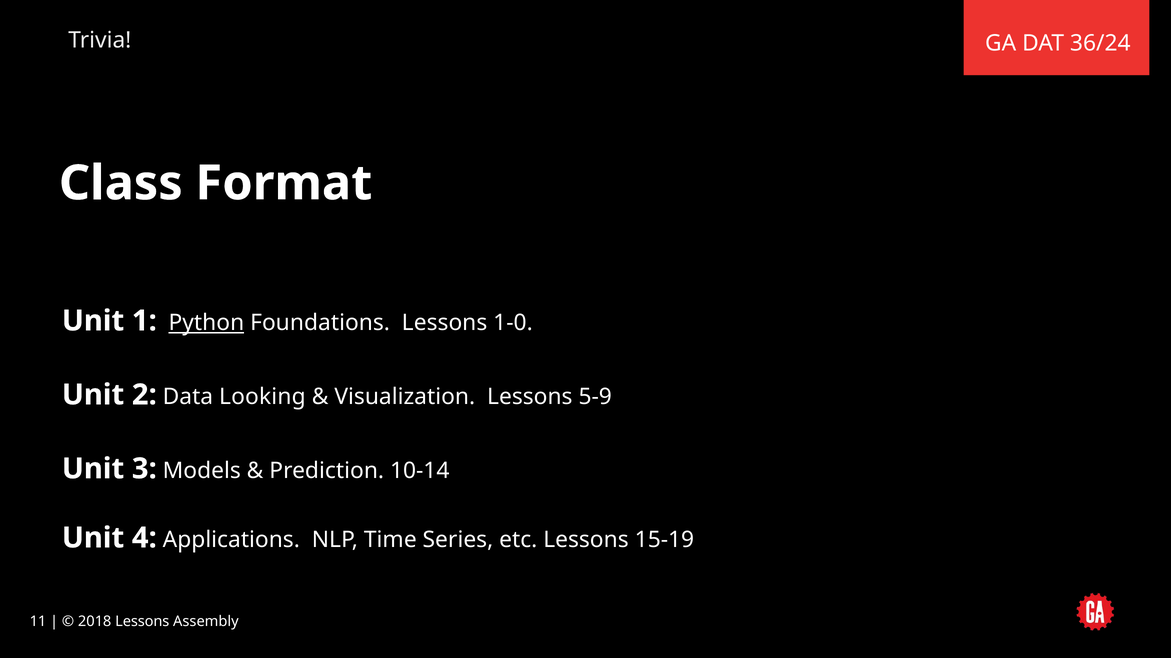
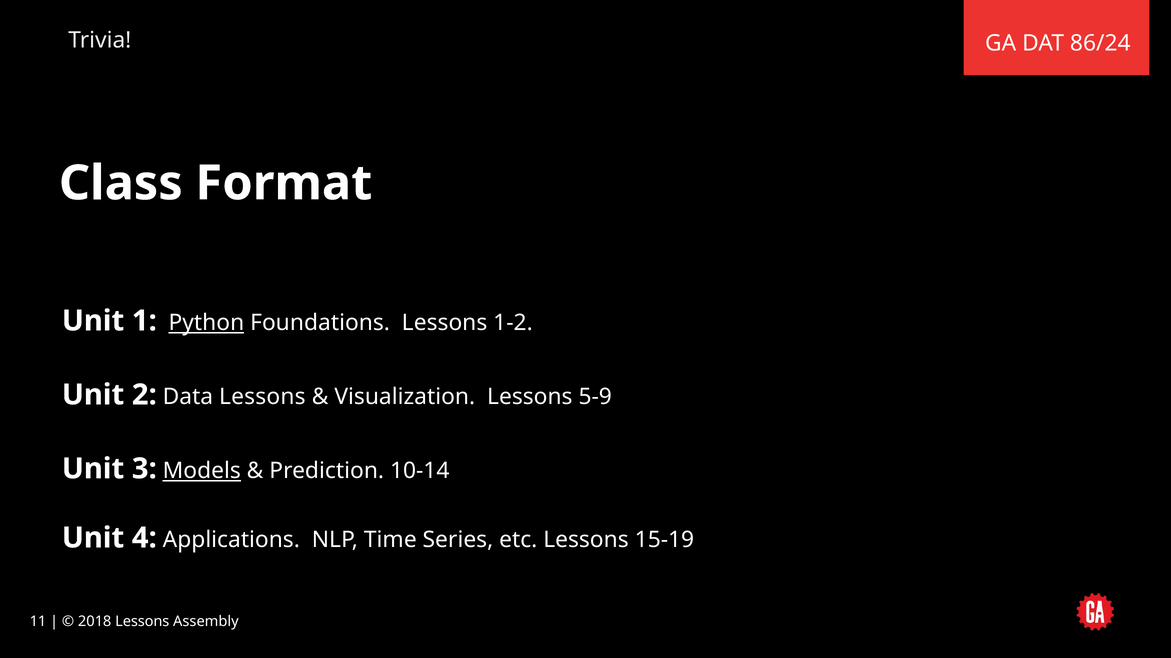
36/24: 36/24 -> 86/24
1-0: 1-0 -> 1-2
Data Looking: Looking -> Lessons
Models underline: none -> present
